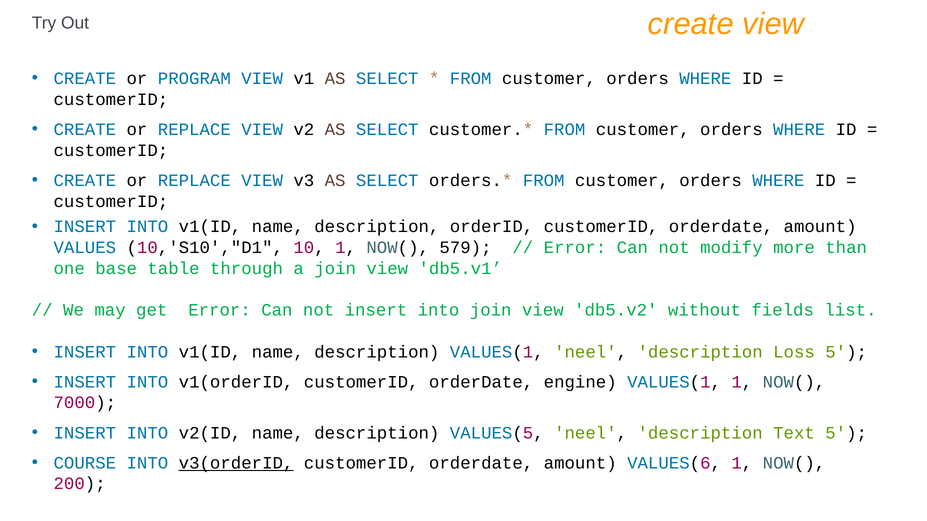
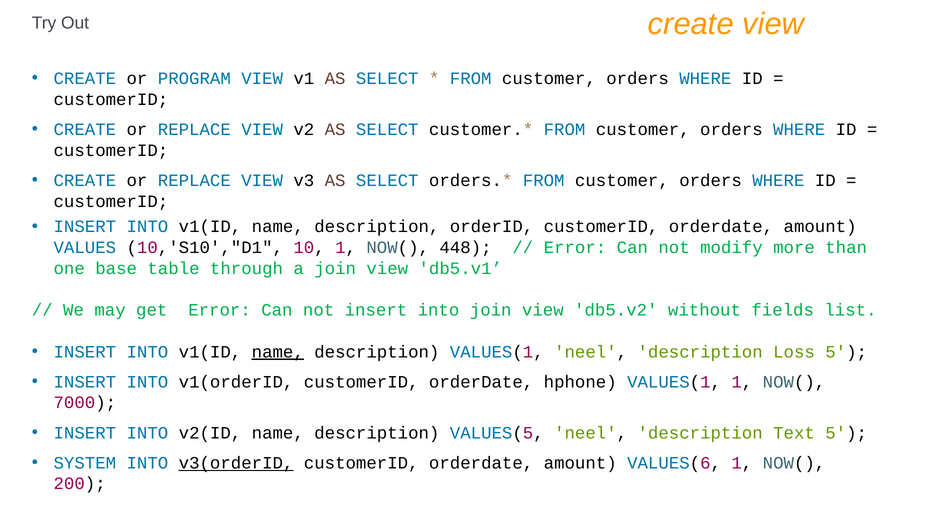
579: 579 -> 448
name at (278, 352) underline: none -> present
engine: engine -> hphone
COURSE: COURSE -> SYSTEM
